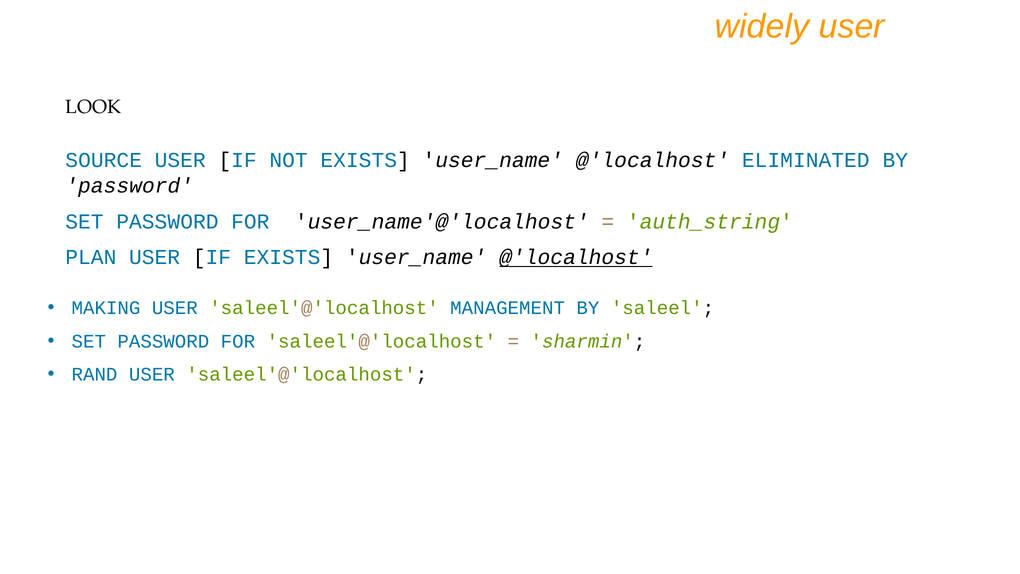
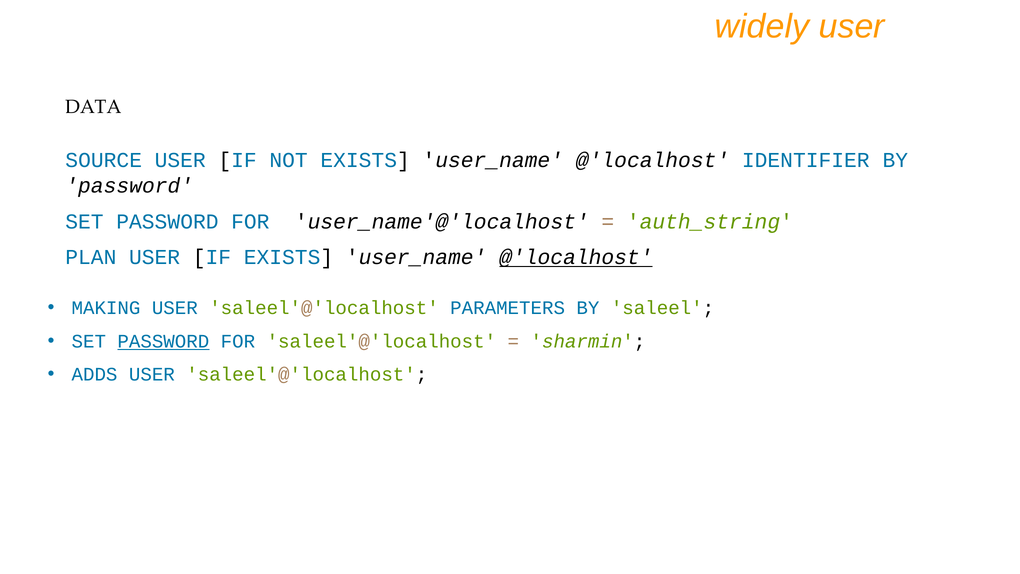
LOOK: LOOK -> DATA
ELIMINATED: ELIMINATED -> IDENTIFIER
MANAGEMENT: MANAGEMENT -> PARAMETERS
PASSWORD at (163, 341) underline: none -> present
RAND: RAND -> ADDS
